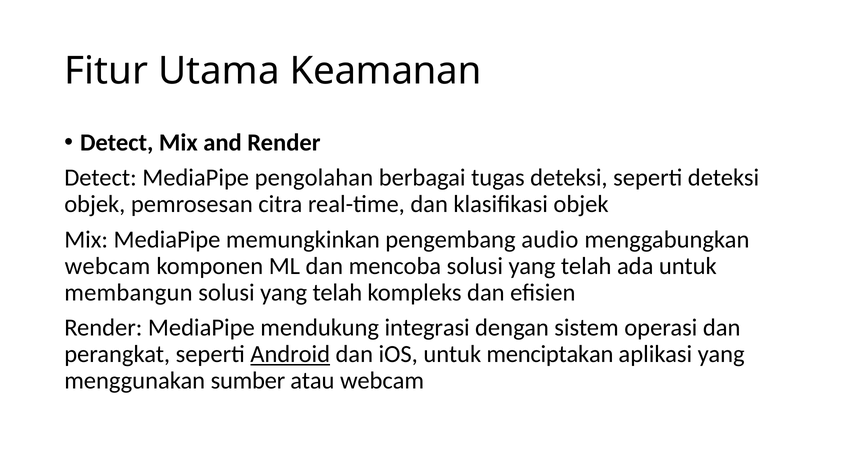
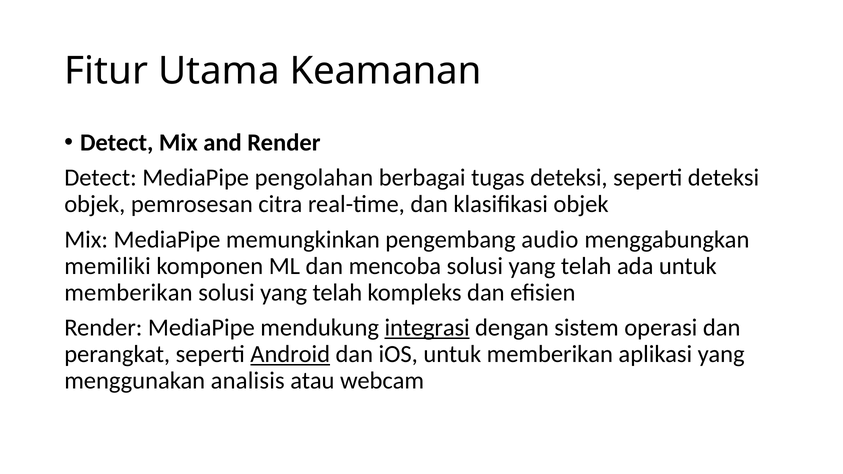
webcam at (108, 266): webcam -> memiliki
membangun at (128, 293): membangun -> memberikan
integrasi underline: none -> present
iOS untuk menciptakan: menciptakan -> memberikan
sumber: sumber -> analisis
